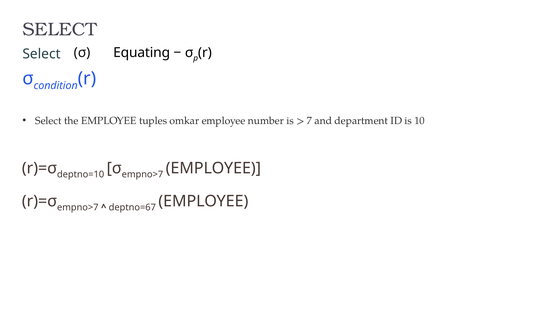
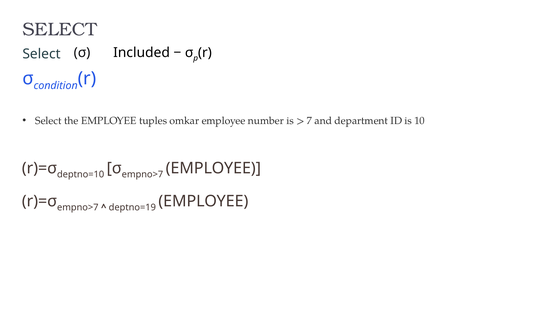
Equating: Equating -> Included
deptno=67: deptno=67 -> deptno=19
